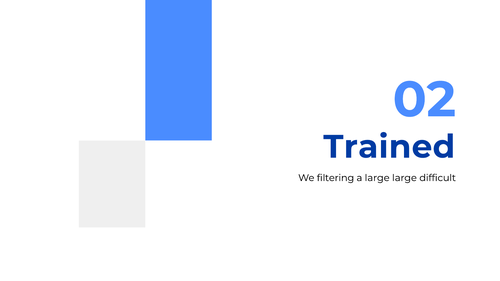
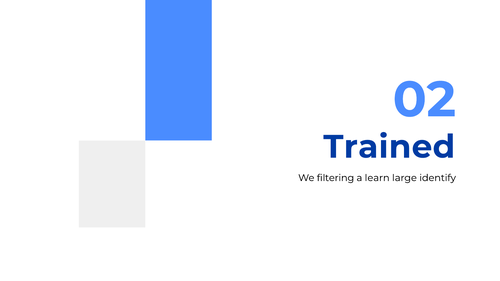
a large: large -> learn
difficult: difficult -> identify
